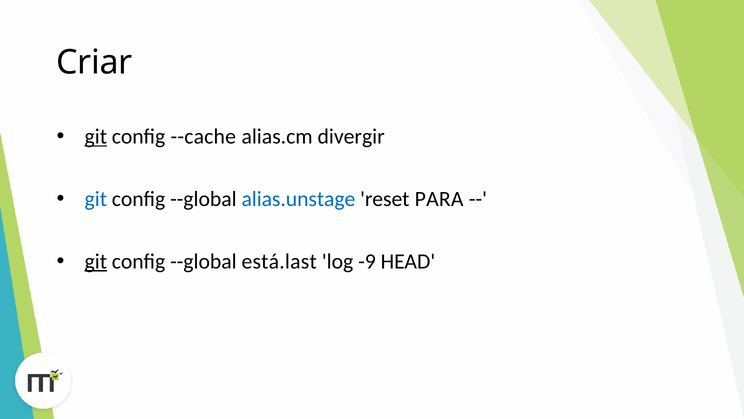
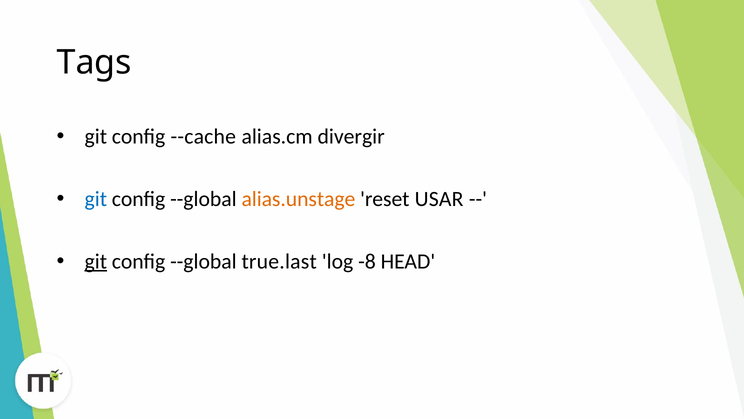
Criar: Criar -> Tags
git at (96, 136) underline: present -> none
alias.unstage colour: blue -> orange
PARA: PARA -> USAR
está.last: está.last -> true.last
-9: -9 -> -8
